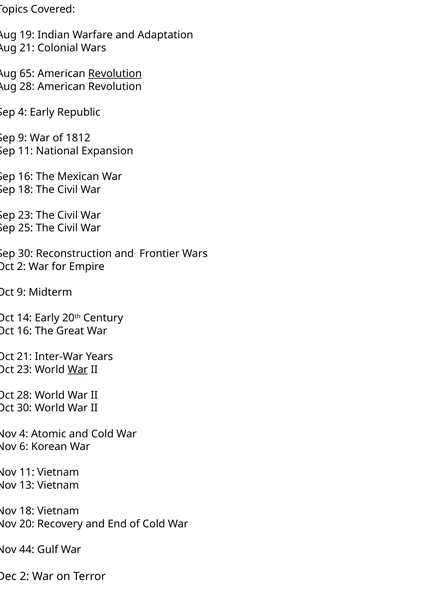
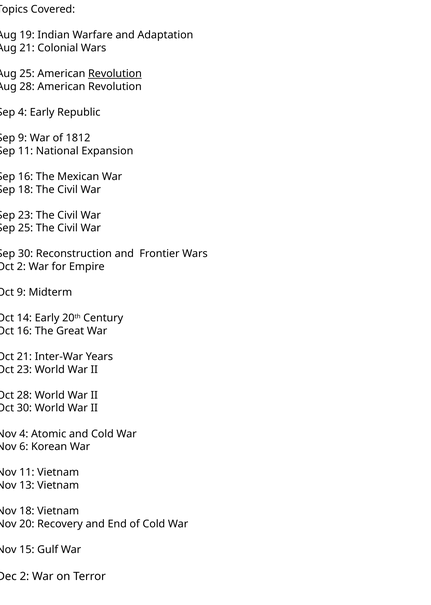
65 at (27, 74): 65 -> 25
War at (78, 369) underline: present -> none
44: 44 -> 15
